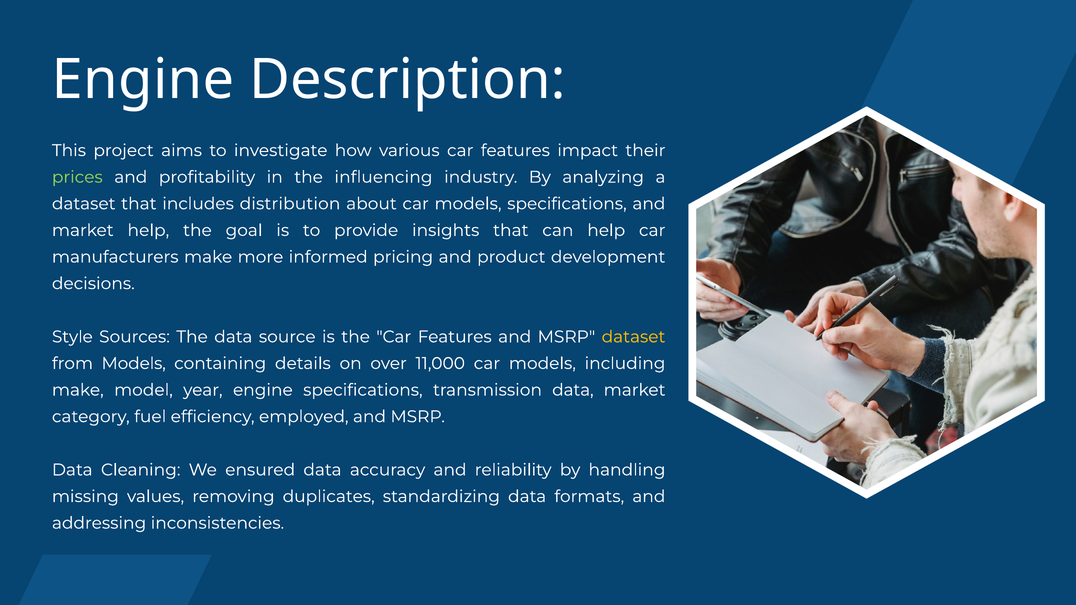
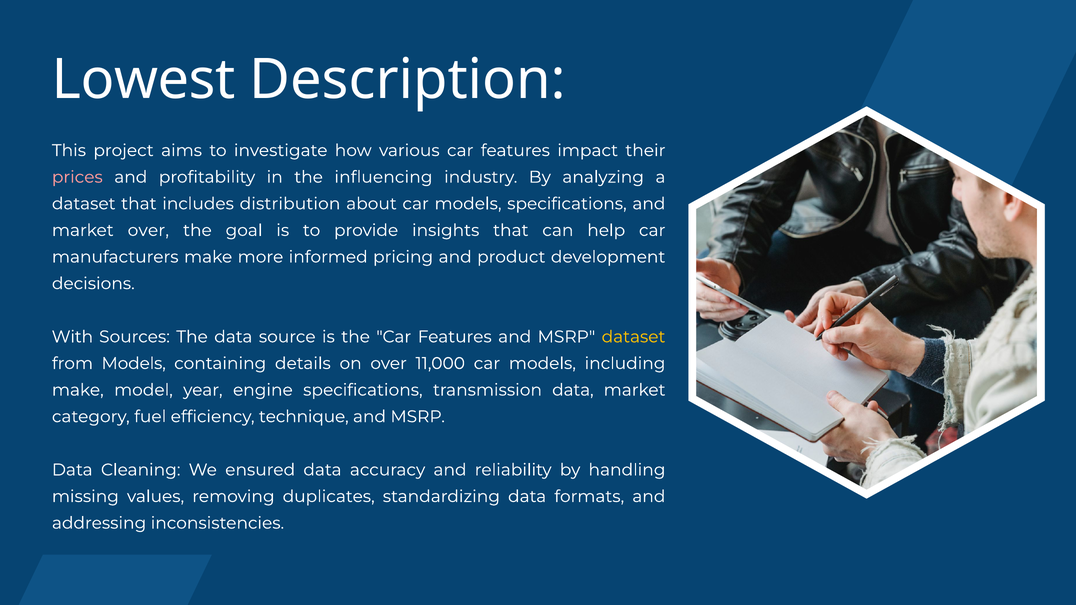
Engine at (143, 80): Engine -> Lowest
prices colour: light green -> pink
market help: help -> over
Style: Style -> With
employed: employed -> technique
